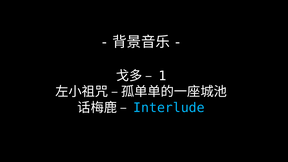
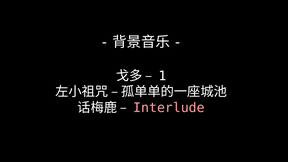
Interlude colour: light blue -> pink
